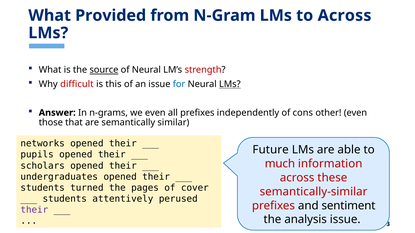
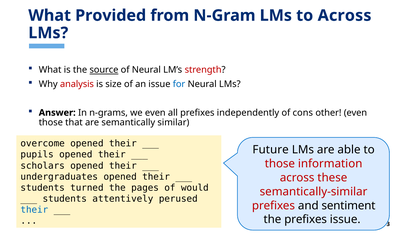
difficult: difficult -> analysis
this: this -> size
LMs at (230, 84) underline: present -> none
networks: networks -> overcome
much at (280, 164): much -> those
cover: cover -> would
their at (34, 210) colour: purple -> blue
the analysis: analysis -> prefixes
